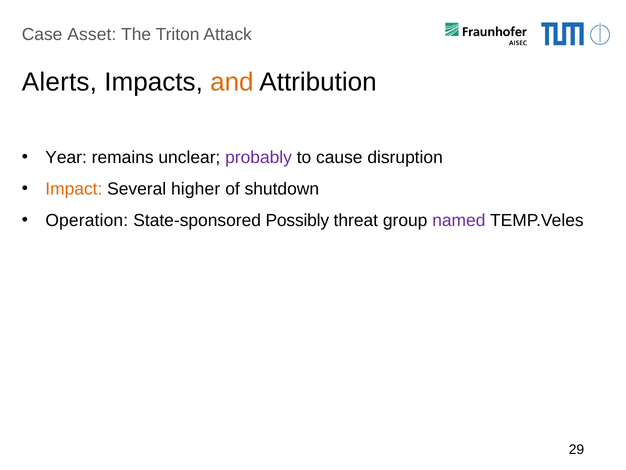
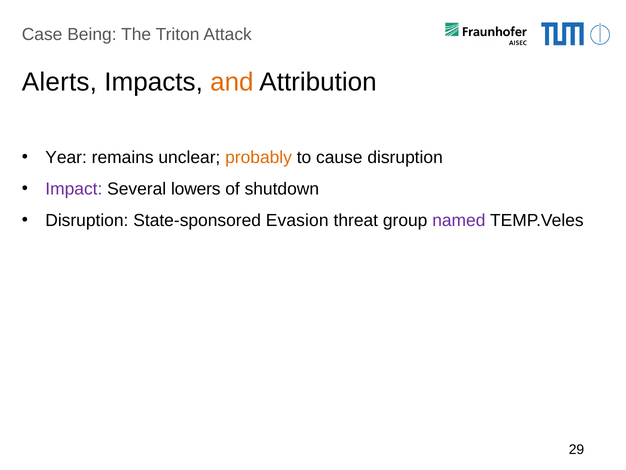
Asset: Asset -> Being
probably colour: purple -> orange
Impact colour: orange -> purple
higher: higher -> lowers
Operation at (87, 220): Operation -> Disruption
Possibly: Possibly -> Evasion
